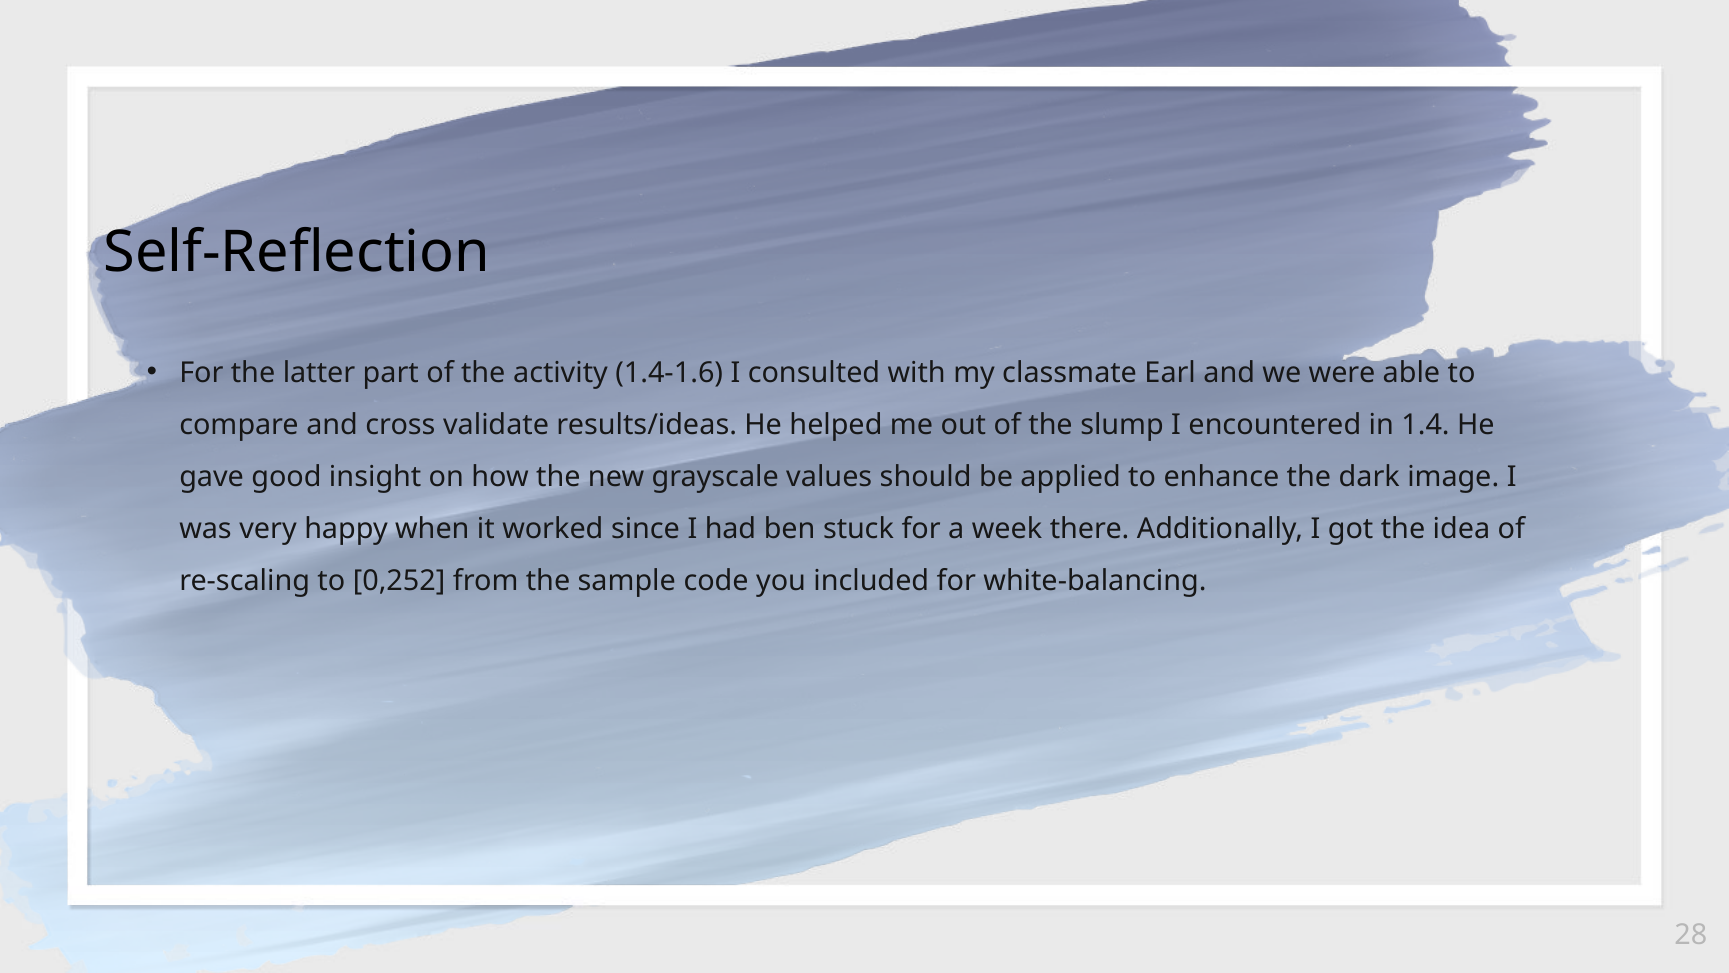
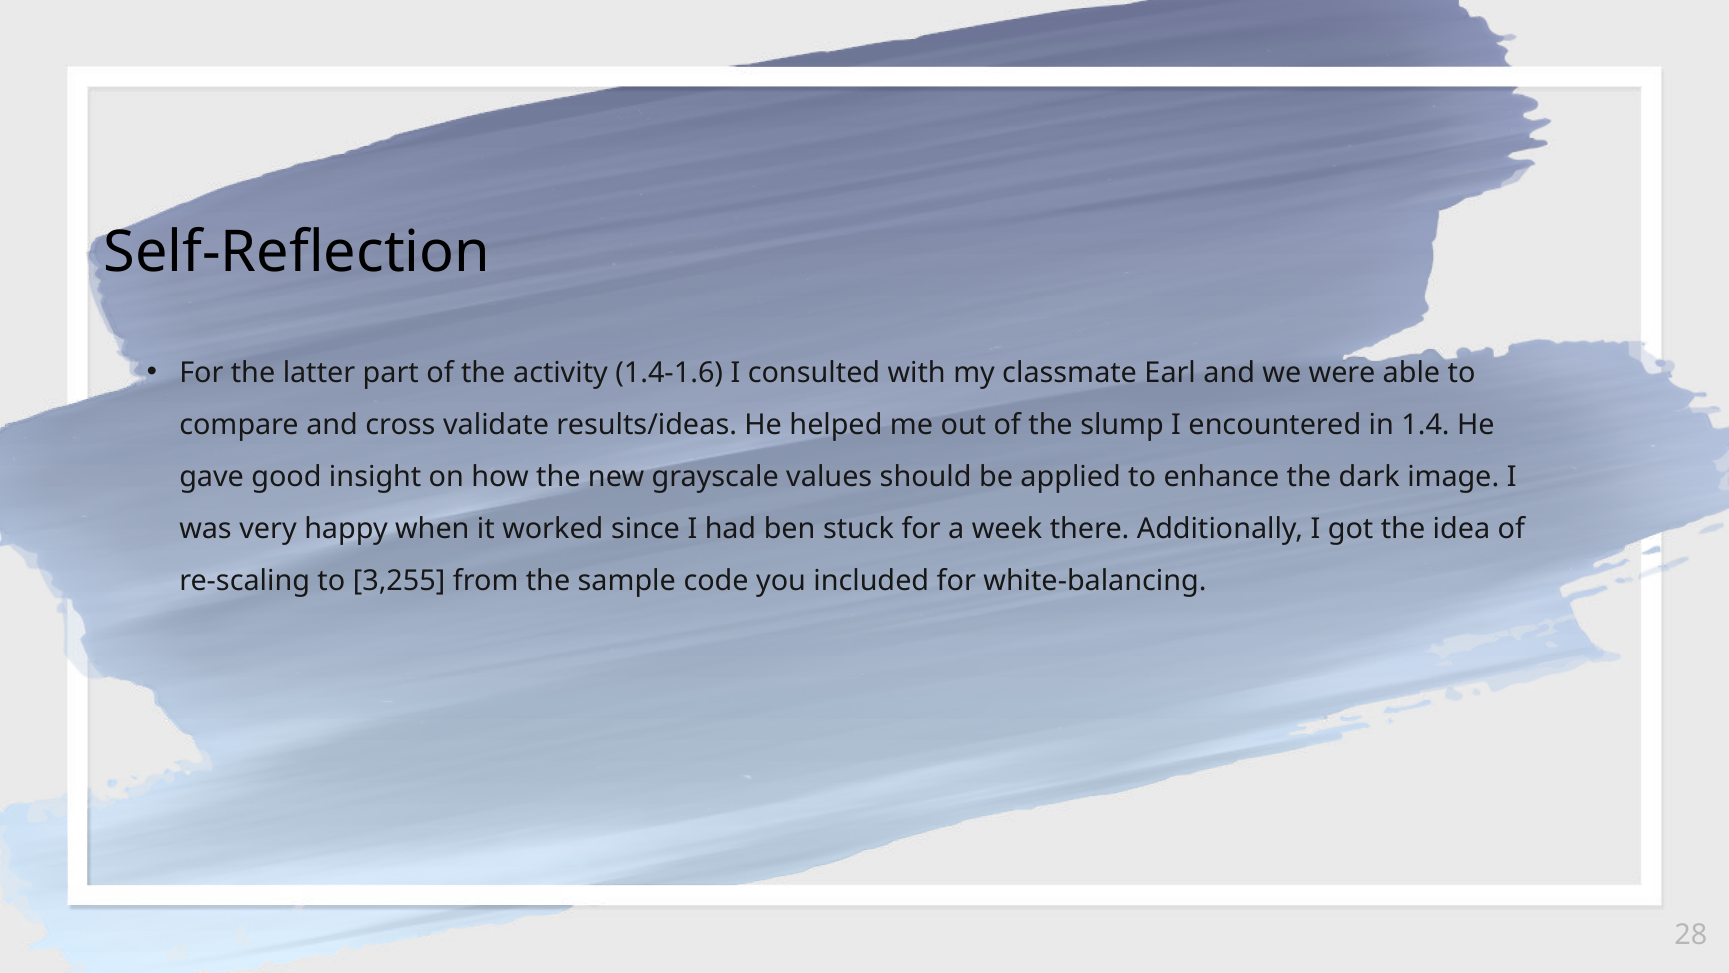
0,252: 0,252 -> 3,255
